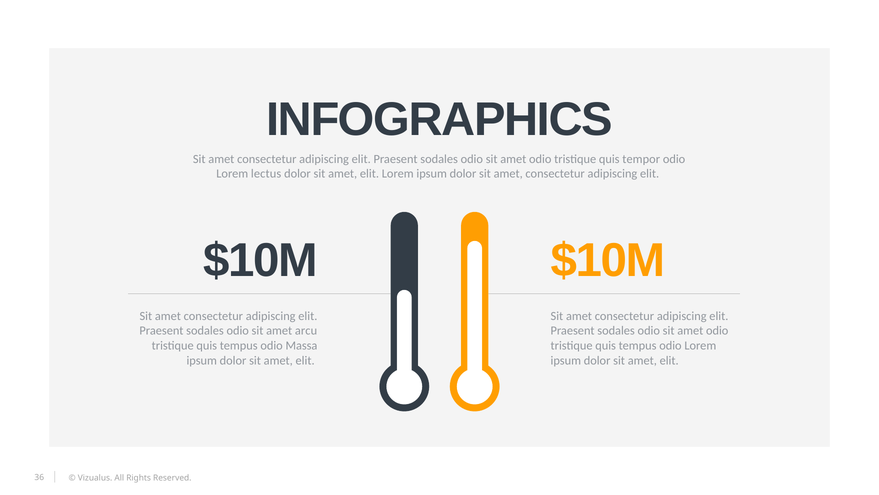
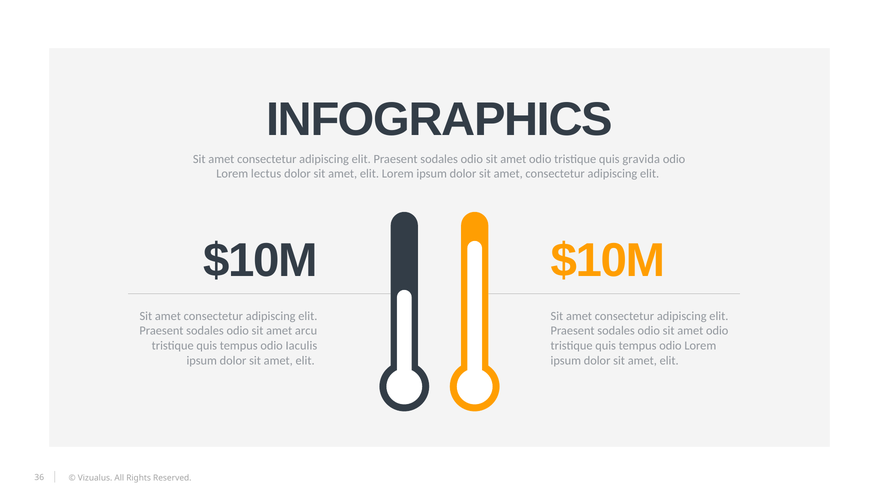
tempor: tempor -> gravida
Massa: Massa -> Iaculis
